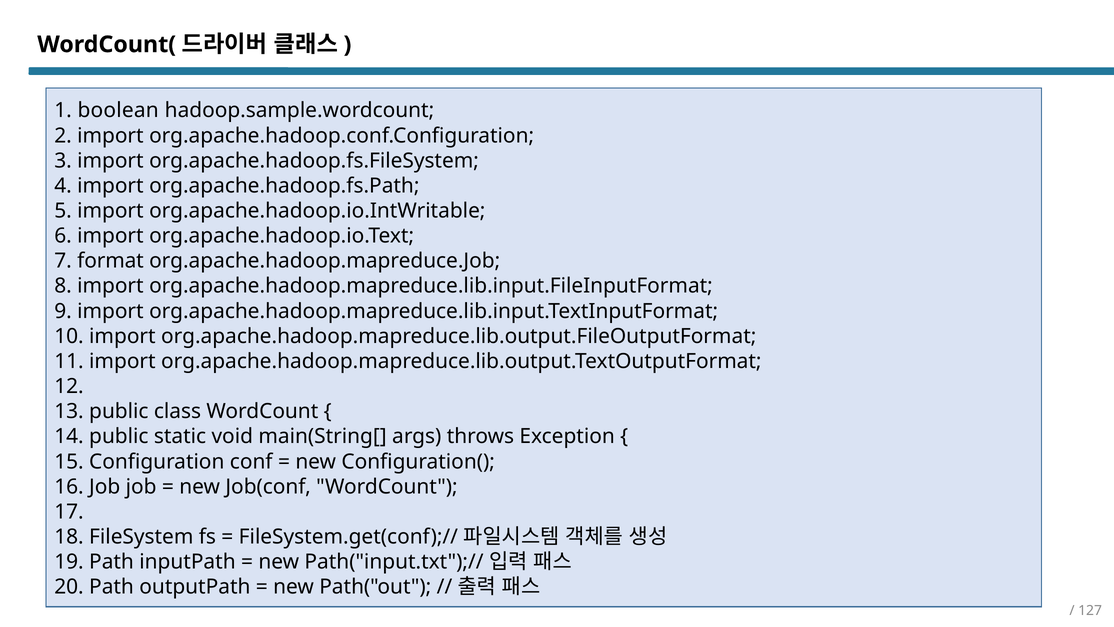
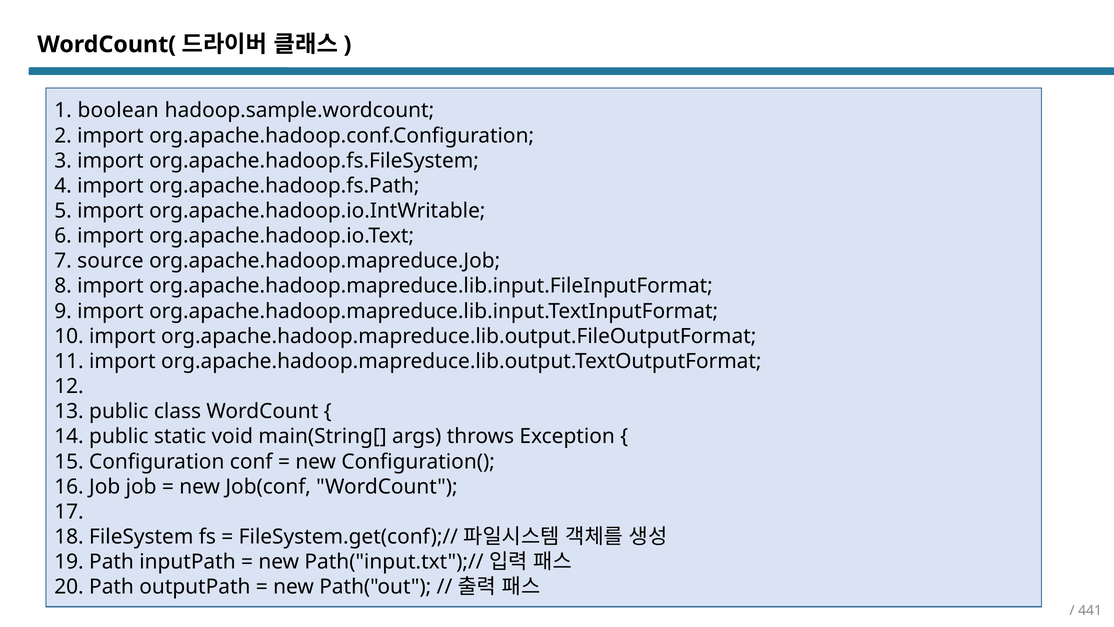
format: format -> source
127: 127 -> 441
